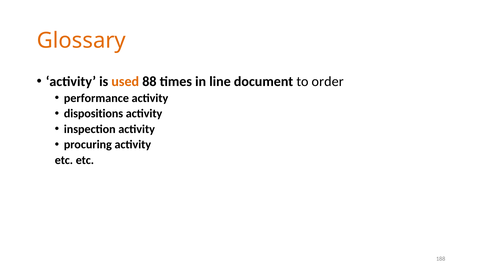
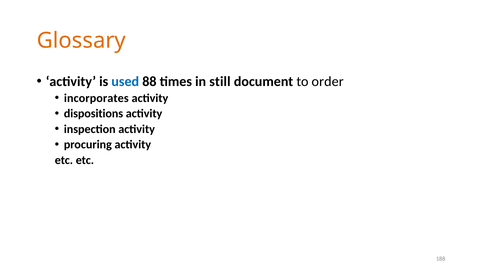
used colour: orange -> blue
line: line -> still
performance: performance -> incorporates
